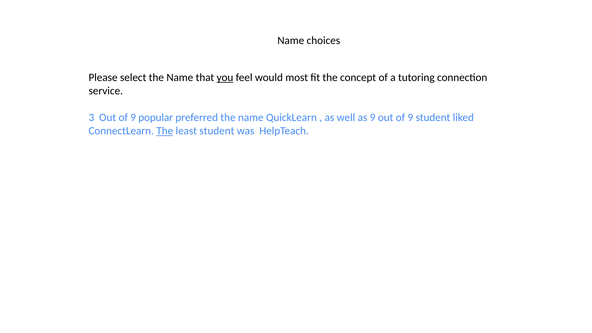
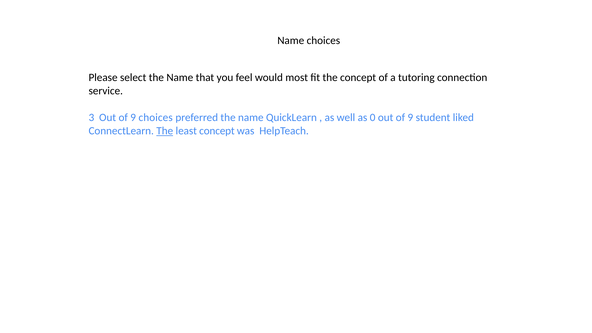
you underline: present -> none
9 popular: popular -> choices
as 9: 9 -> 0
least student: student -> concept
